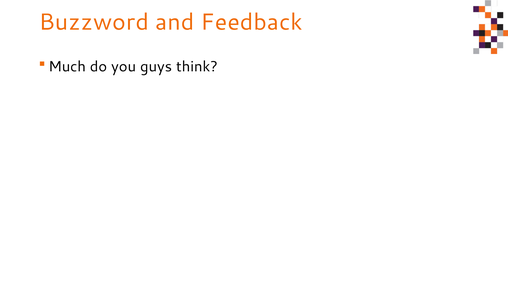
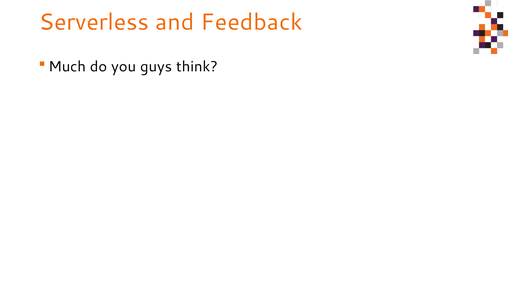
Buzzword: Buzzword -> Serverless
